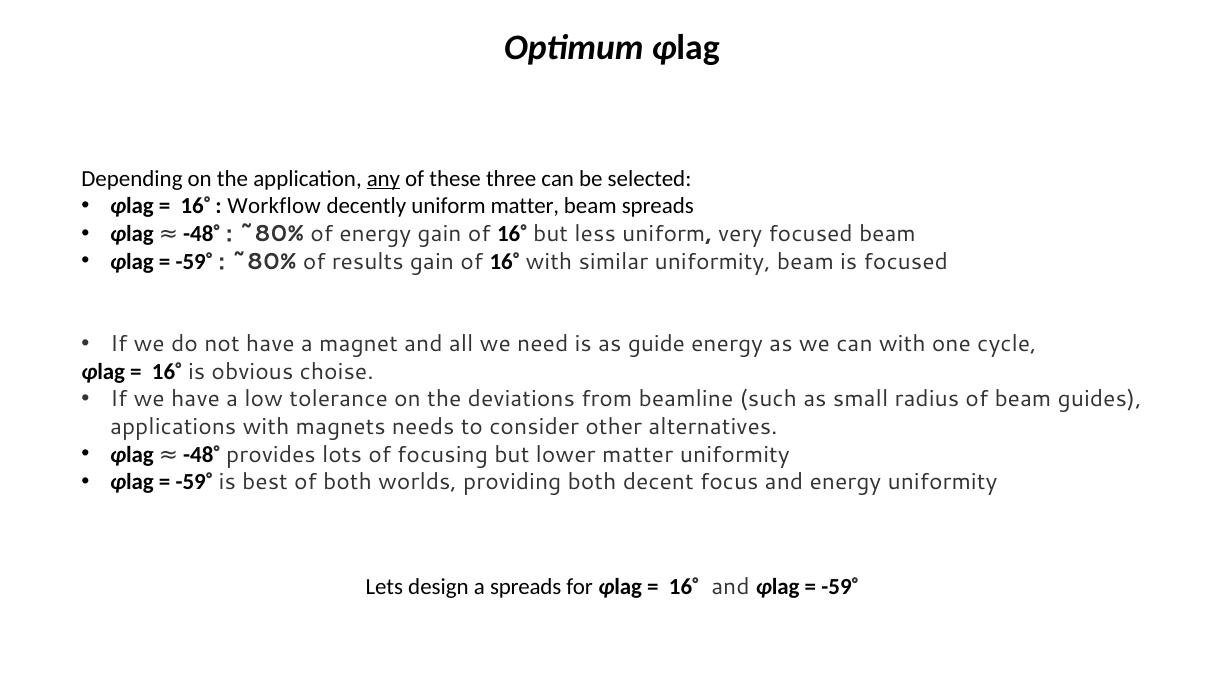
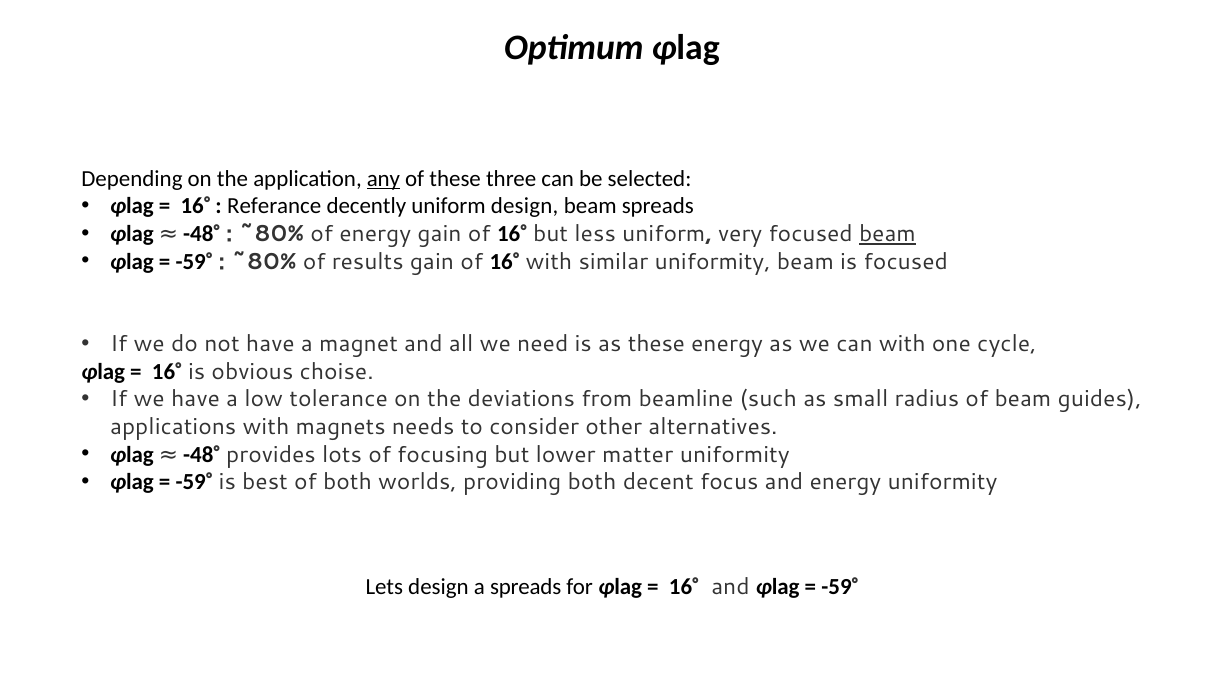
Workflow: Workflow -> Referance
uniform matter: matter -> design
beam at (887, 234) underline: none -> present
as guide: guide -> these
